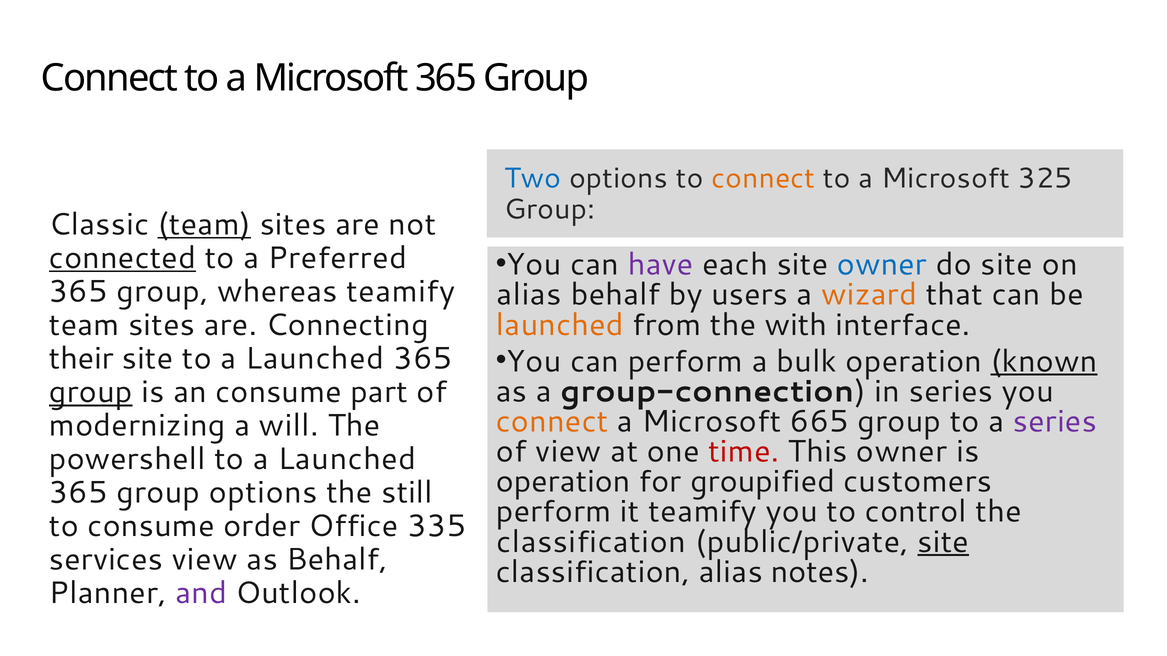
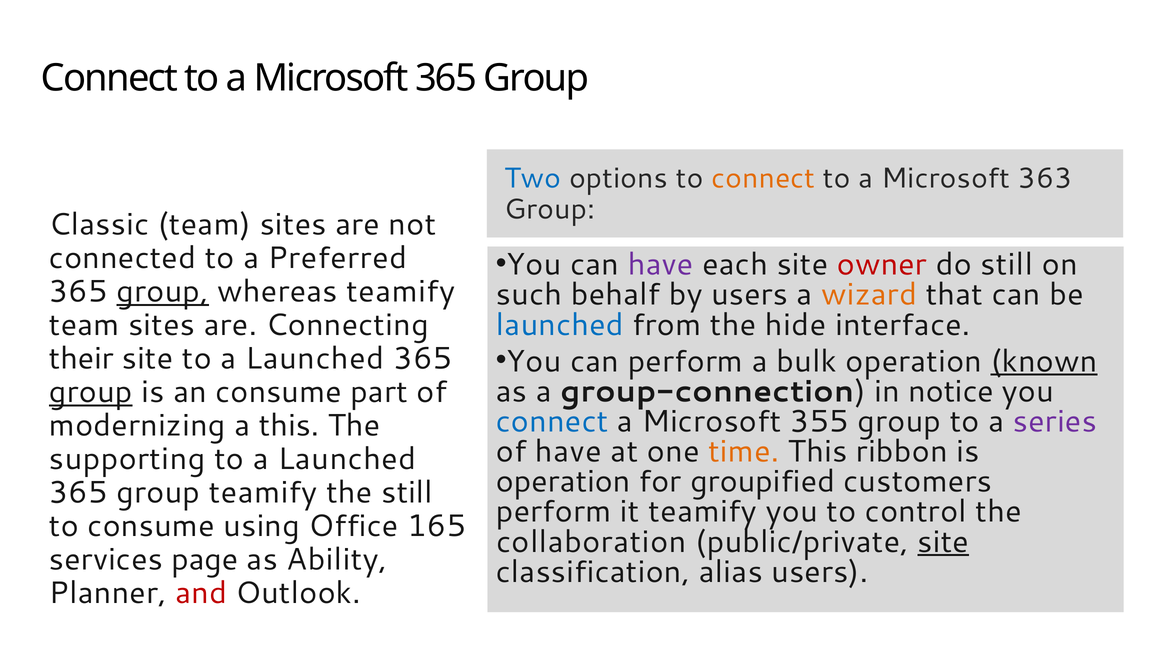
325: 325 -> 363
team at (204, 225) underline: present -> none
connected underline: present -> none
owner at (882, 265) colour: blue -> red
do site: site -> still
group at (163, 292) underline: none -> present
alias at (529, 295): alias -> such
launched at (560, 325) colour: orange -> blue
with: with -> hide
in series: series -> notice
connect at (552, 422) colour: orange -> blue
665: 665 -> 355
a will: will -> this
of view: view -> have
time colour: red -> orange
This owner: owner -> ribbon
powershell: powershell -> supporting
group options: options -> teamify
order: order -> using
335: 335 -> 165
classification at (591, 542): classification -> collaboration
services view: view -> page
as Behalf: Behalf -> Ability
alias notes: notes -> users
and colour: purple -> red
